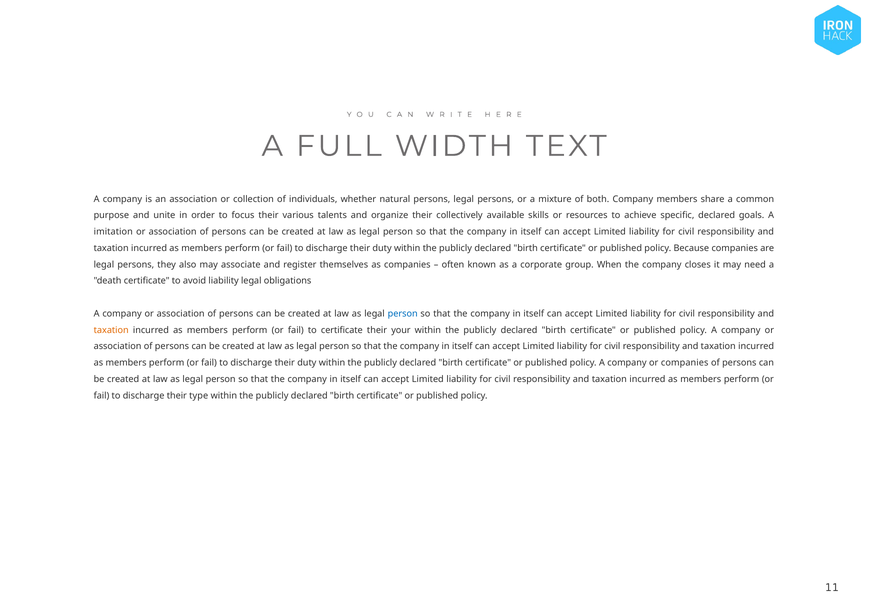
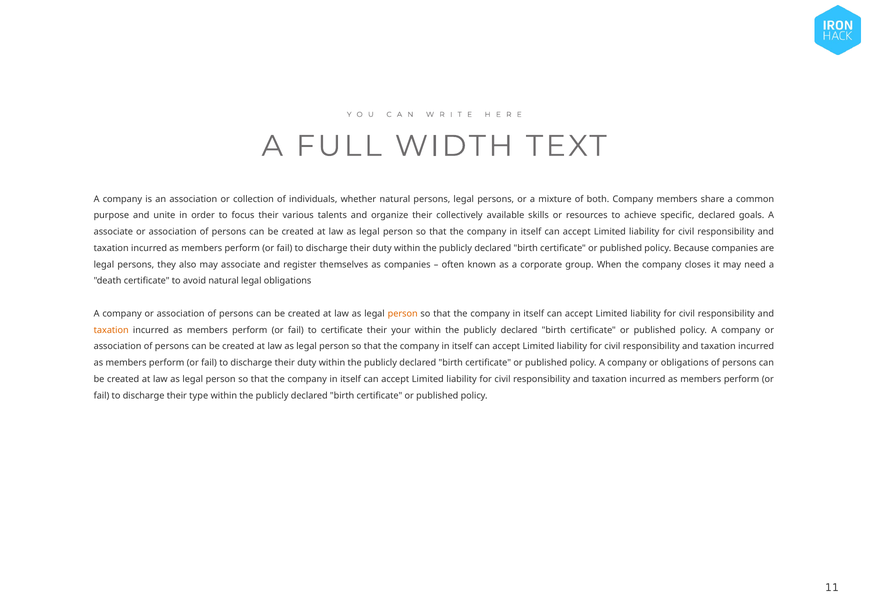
imitation at (113, 232): imitation -> associate
avoid liability: liability -> natural
person at (403, 314) colour: blue -> orange
or companies: companies -> obligations
